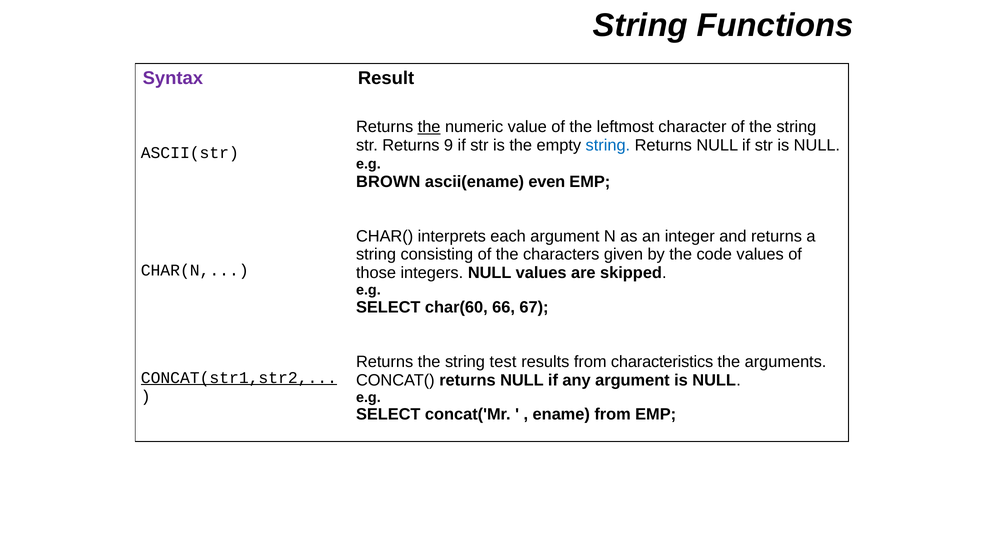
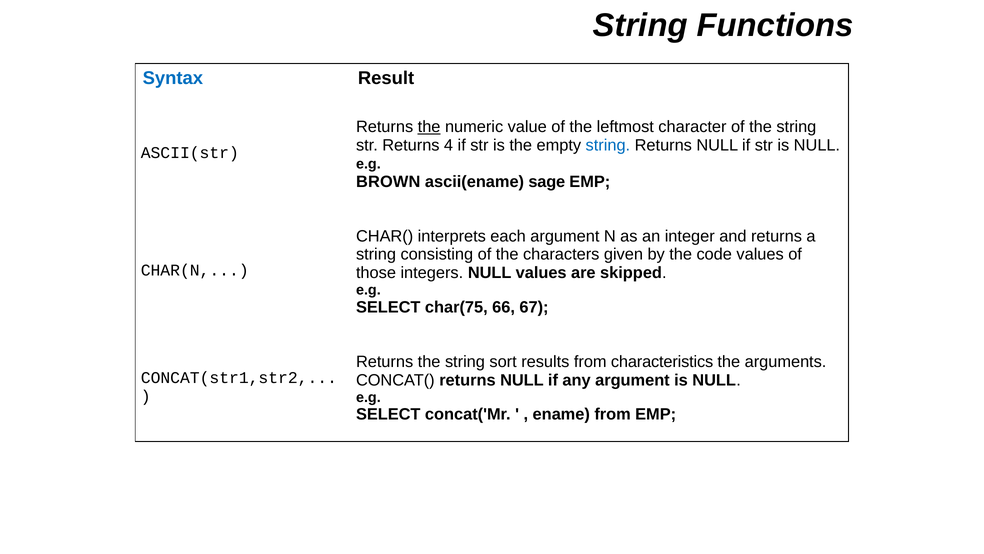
Syntax colour: purple -> blue
9: 9 -> 4
even: even -> sage
char(60: char(60 -> char(75
test: test -> sort
CONCAT(str1,str2 underline: present -> none
